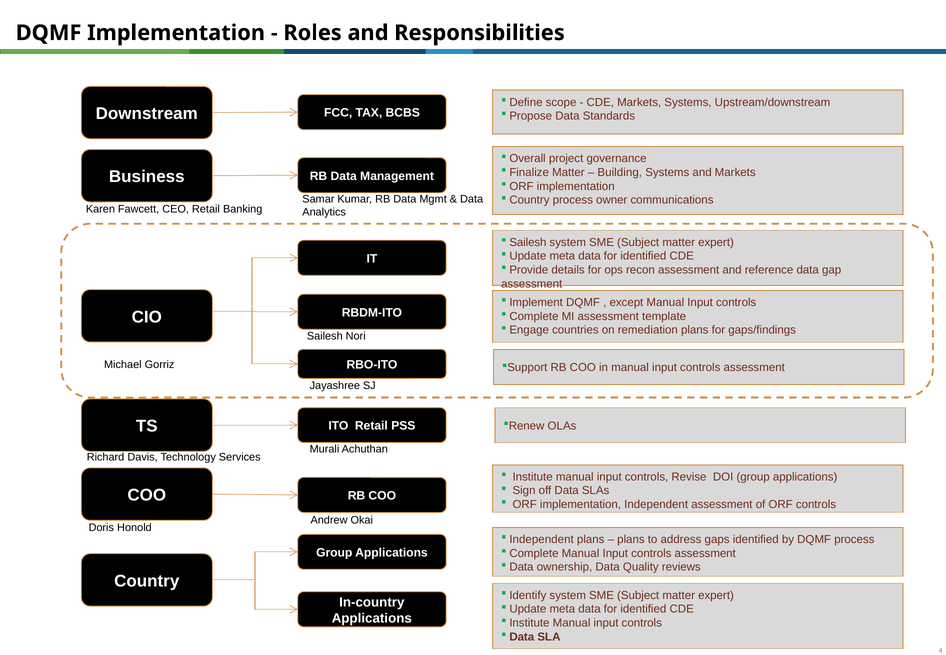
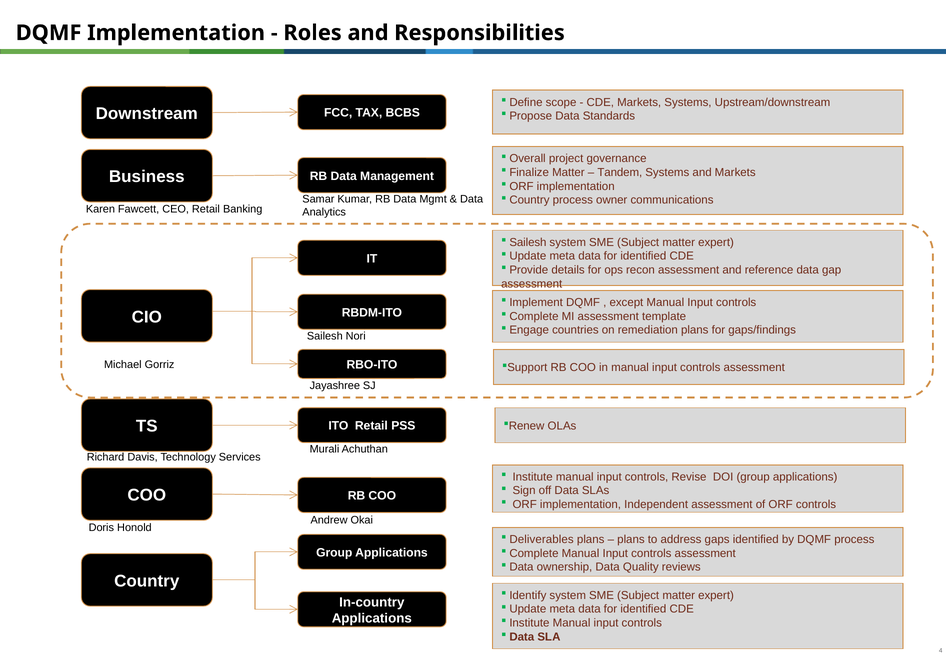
Building: Building -> Tandem
Independent at (542, 539): Independent -> Deliverables
